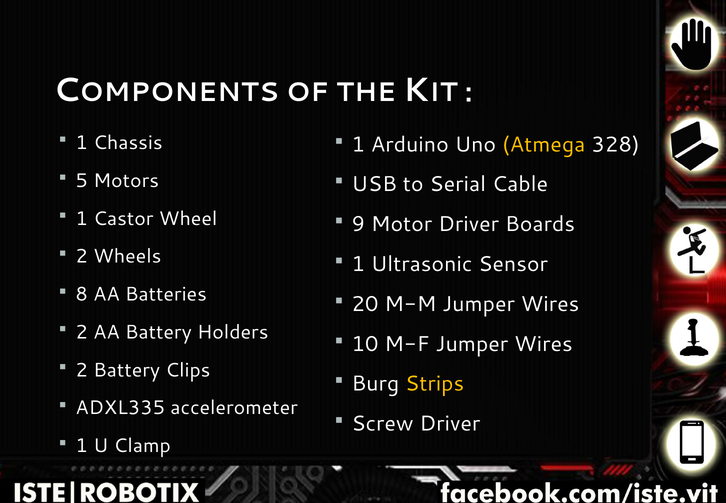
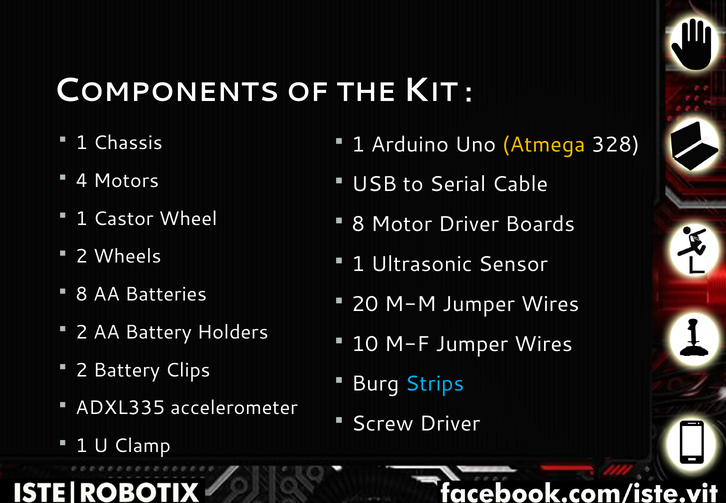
5: 5 -> 4
9 at (358, 224): 9 -> 8
Strips colour: yellow -> light blue
